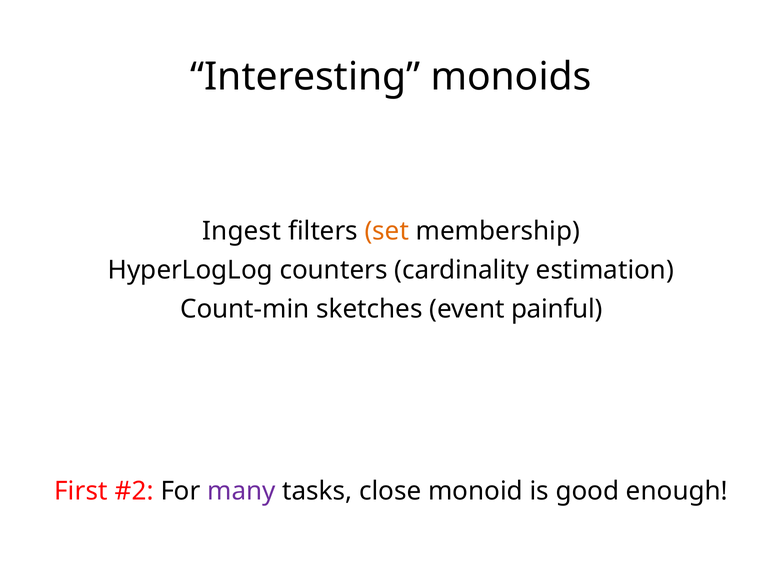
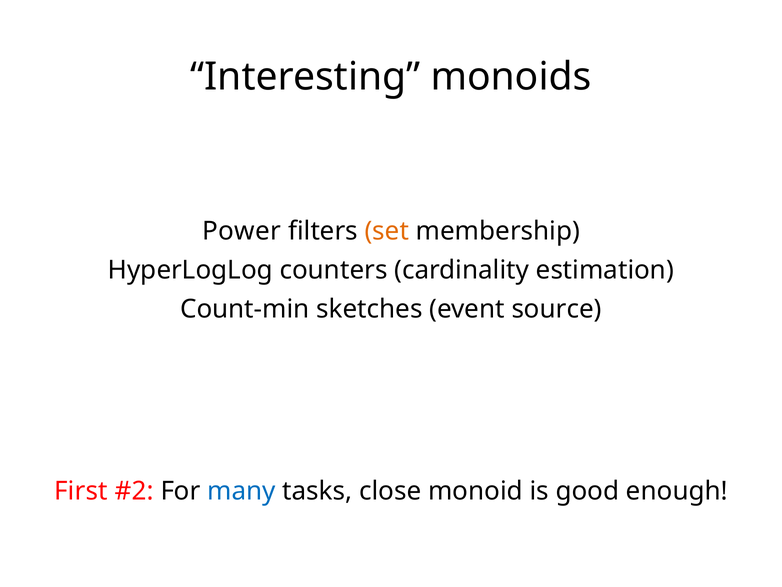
Ingest: Ingest -> Power
painful: painful -> source
many colour: purple -> blue
